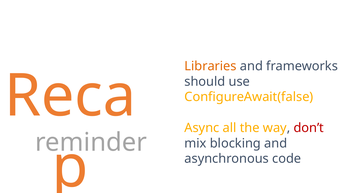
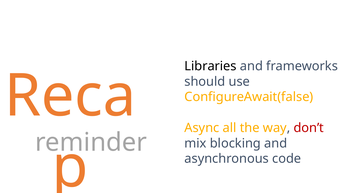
Libraries colour: orange -> black
